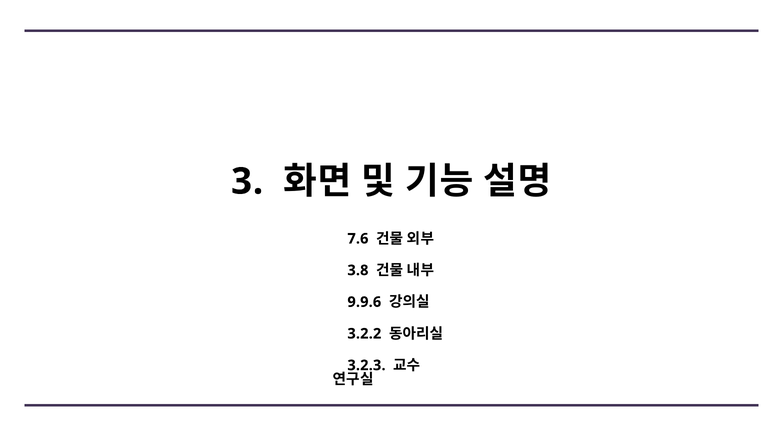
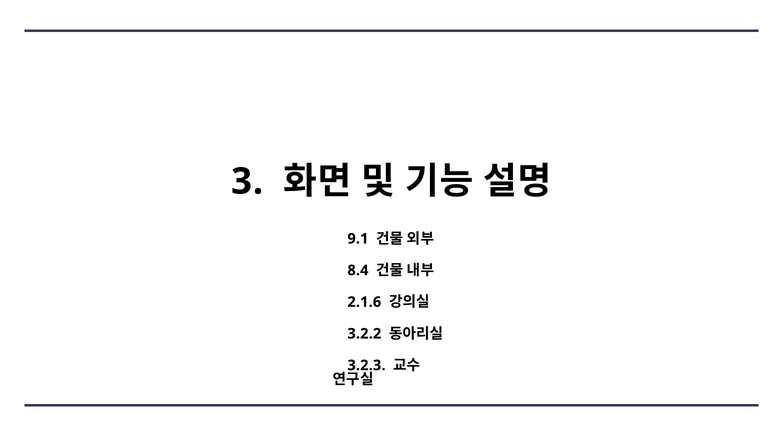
7.6: 7.6 -> 9.1
3.8: 3.8 -> 8.4
9.9.6: 9.9.6 -> 2.1.6
